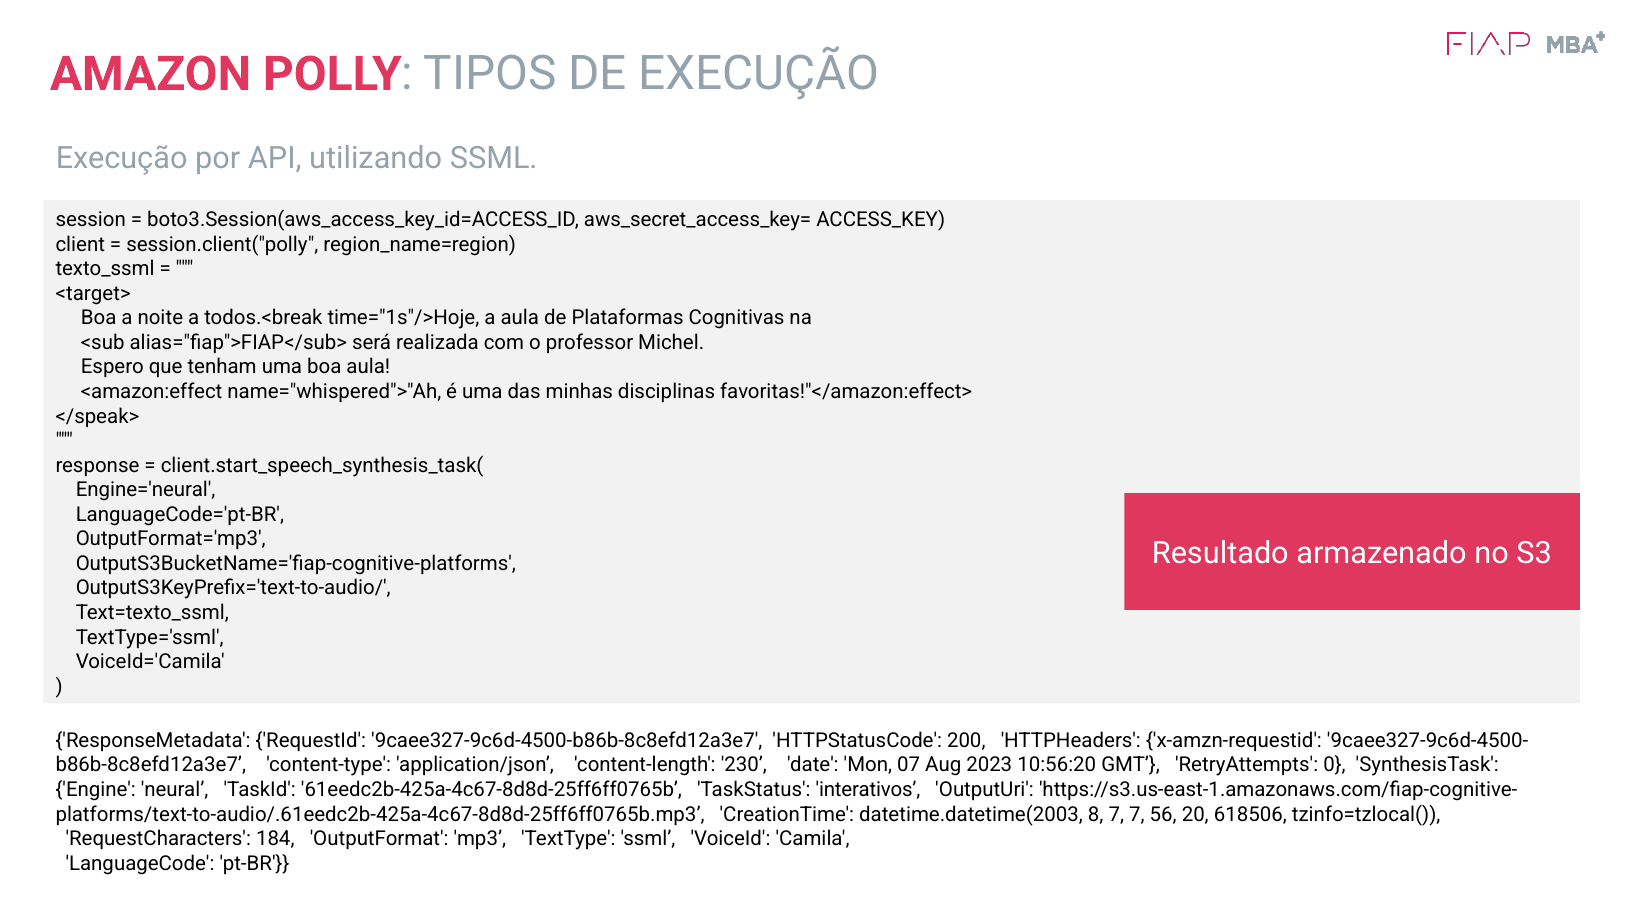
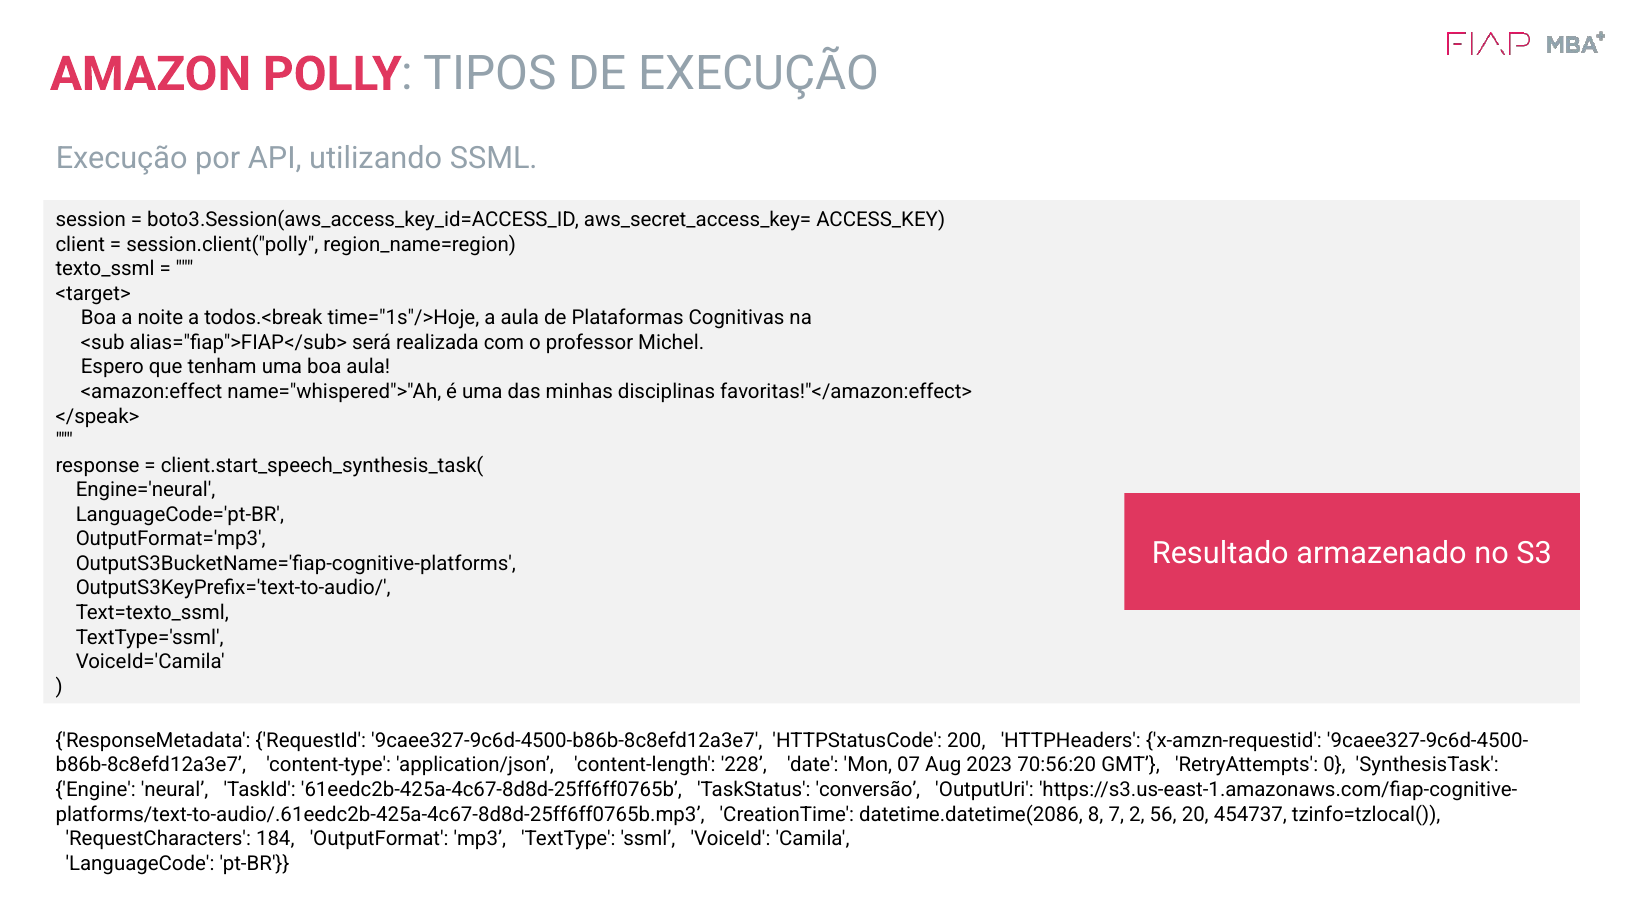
230: 230 -> 228
10:56:20: 10:56:20 -> 70:56:20
interativos: interativos -> conversão
datetime.datetime(2003: datetime.datetime(2003 -> datetime.datetime(2086
7 7: 7 -> 2
618506: 618506 -> 454737
